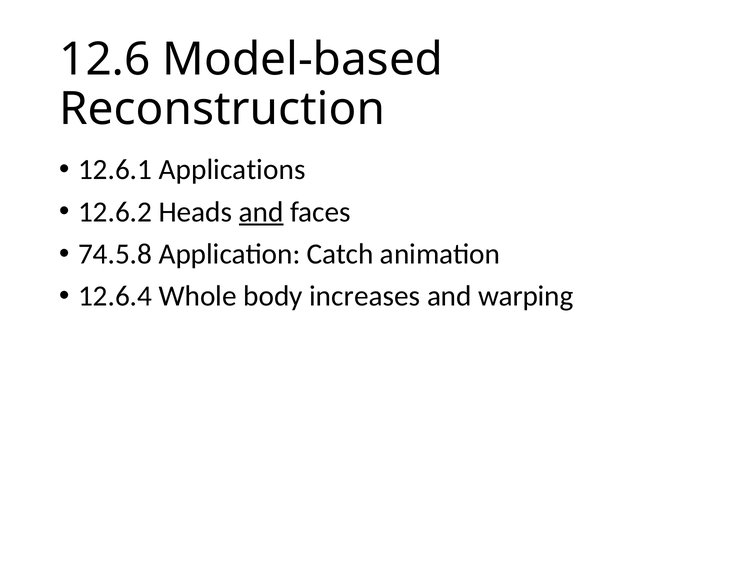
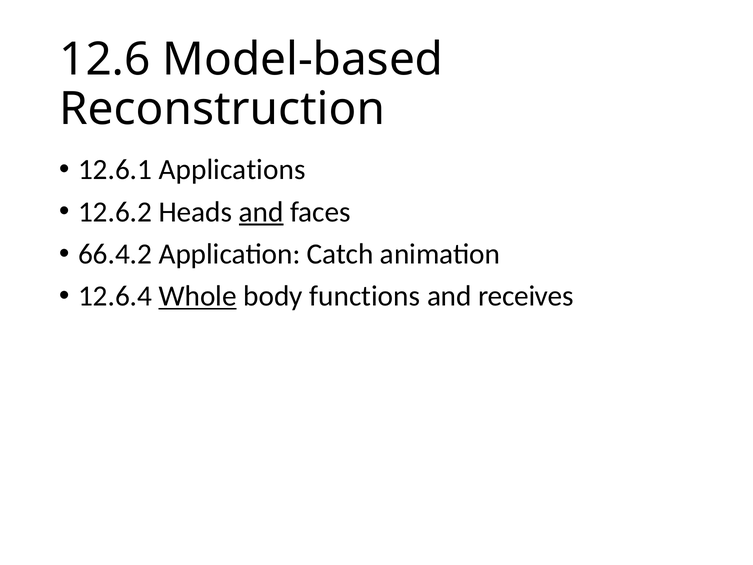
74.5.8: 74.5.8 -> 66.4.2
Whole underline: none -> present
increases: increases -> functions
warping: warping -> receives
